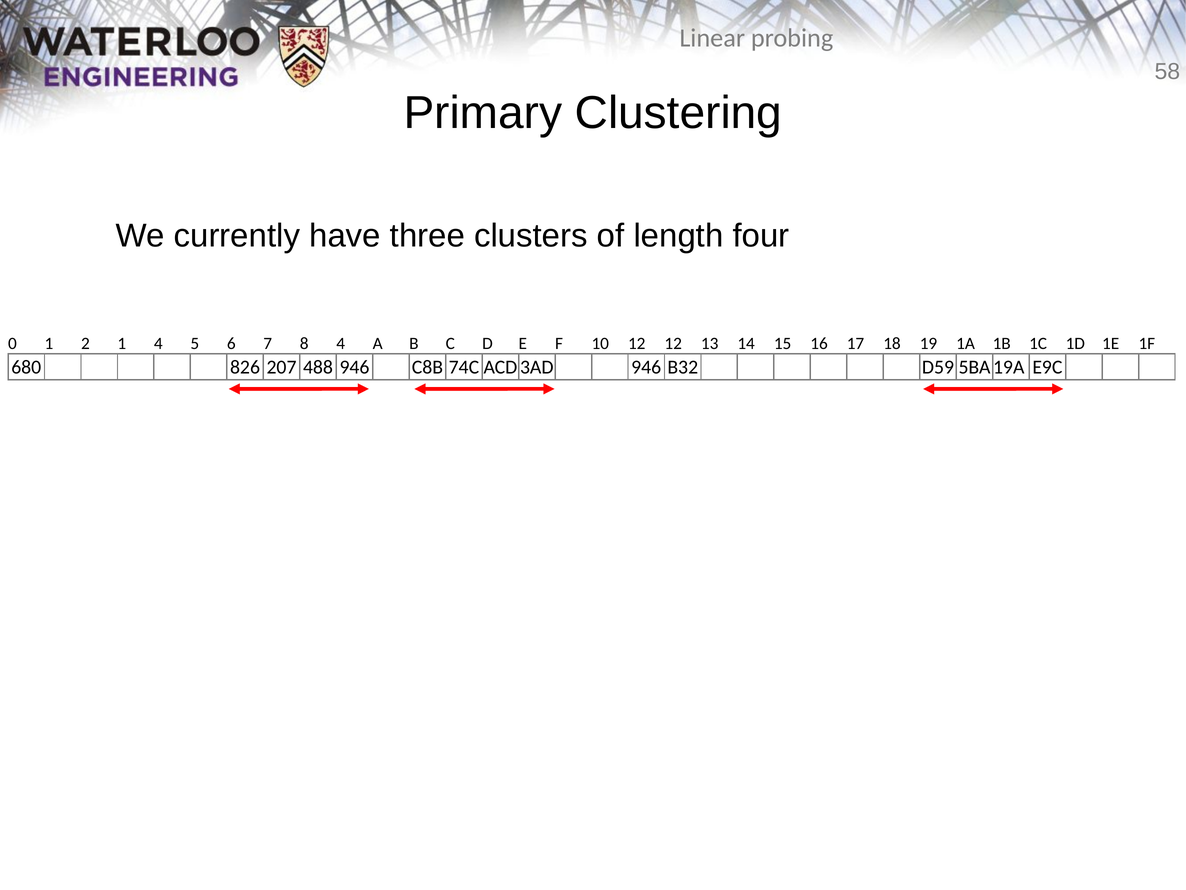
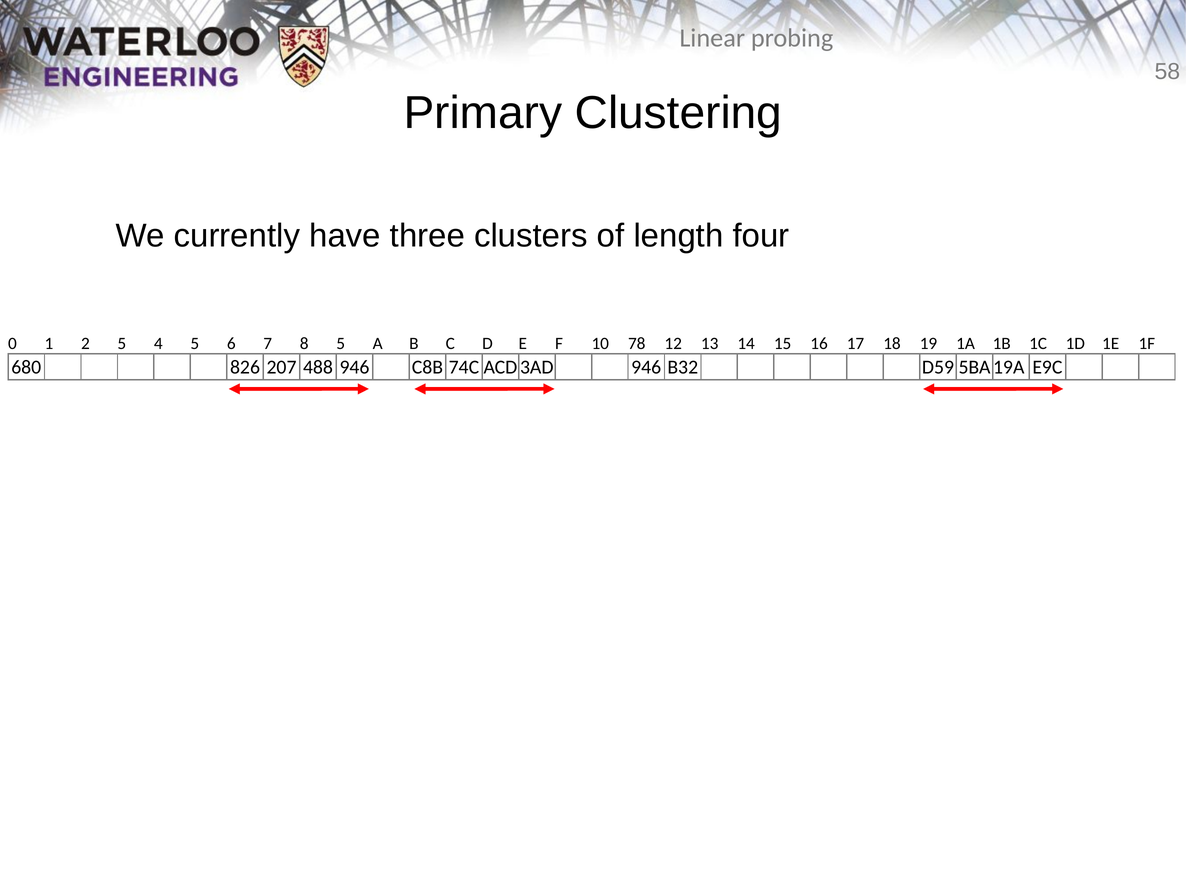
2 1: 1 -> 5
8 4: 4 -> 5
10 12: 12 -> 78
